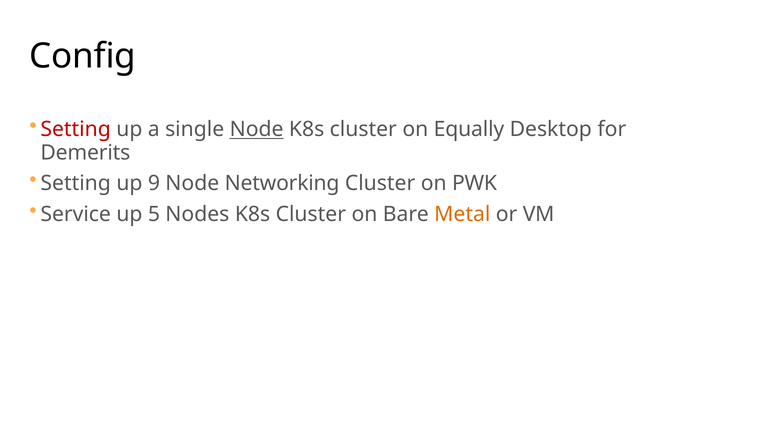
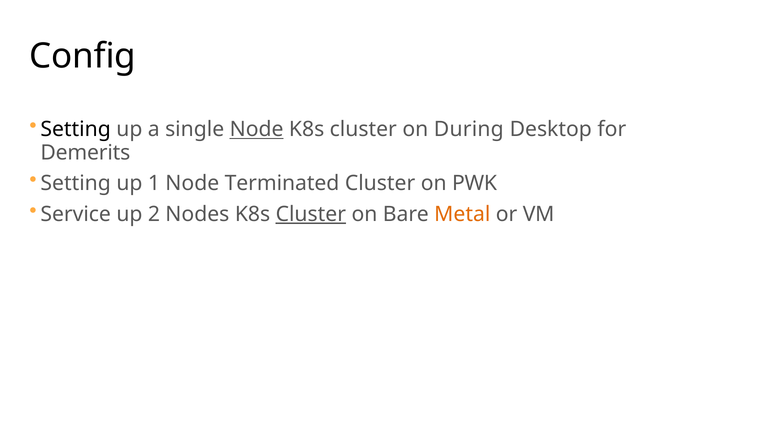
Setting at (76, 129) colour: red -> black
Equally: Equally -> During
9: 9 -> 1
Networking: Networking -> Terminated
5: 5 -> 2
Cluster at (311, 214) underline: none -> present
